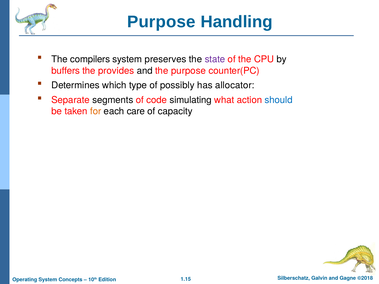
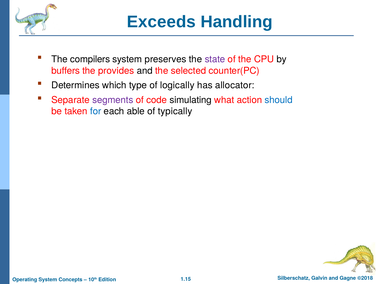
Purpose at (161, 22): Purpose -> Exceeds
the purpose: purpose -> selected
possibly: possibly -> logically
segments colour: black -> purple
for colour: orange -> blue
care: care -> able
capacity: capacity -> typically
